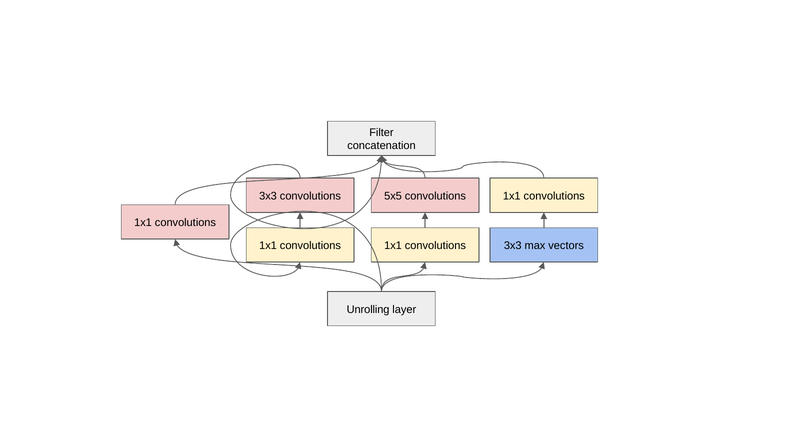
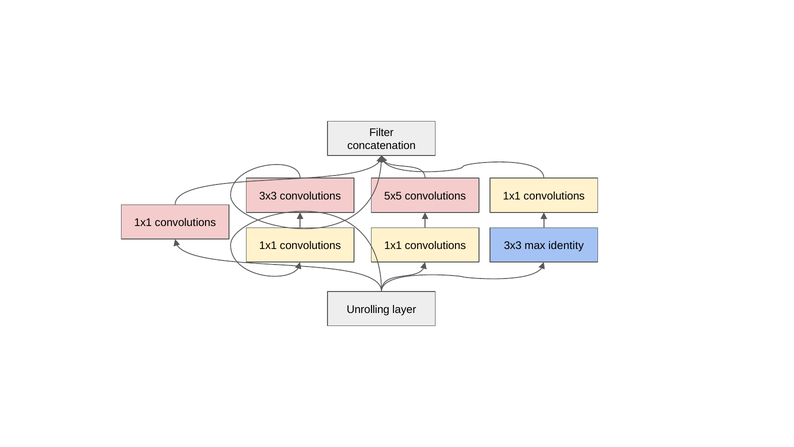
vectors: vectors -> identity
